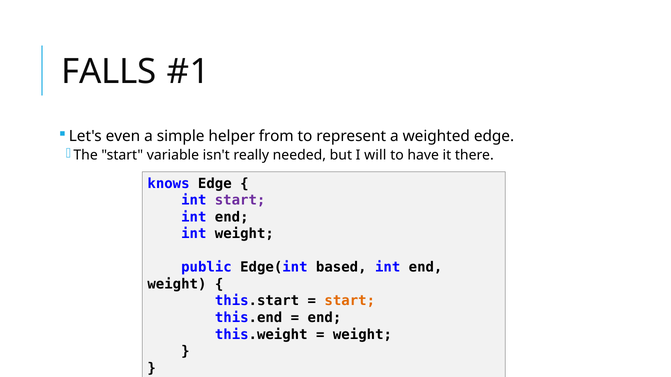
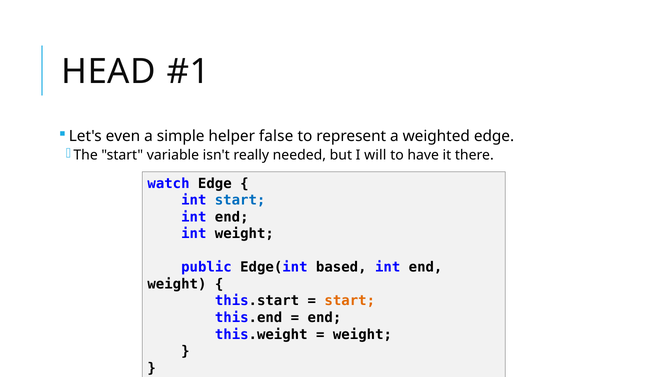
FALLS: FALLS -> HEAD
from: from -> false
knows: knows -> watch
start at (240, 201) colour: purple -> blue
